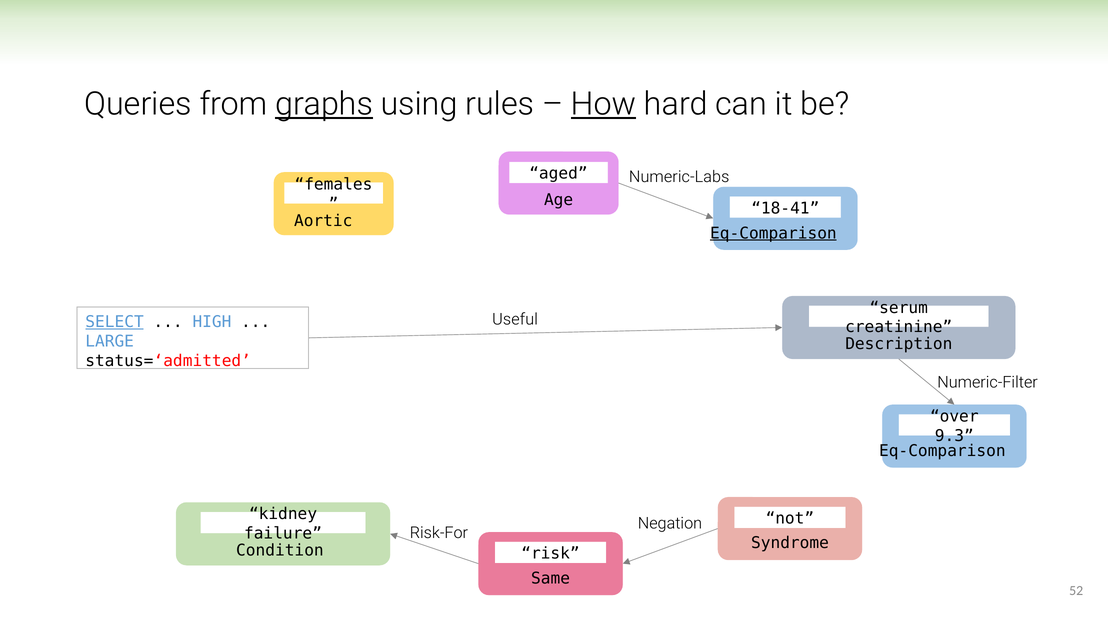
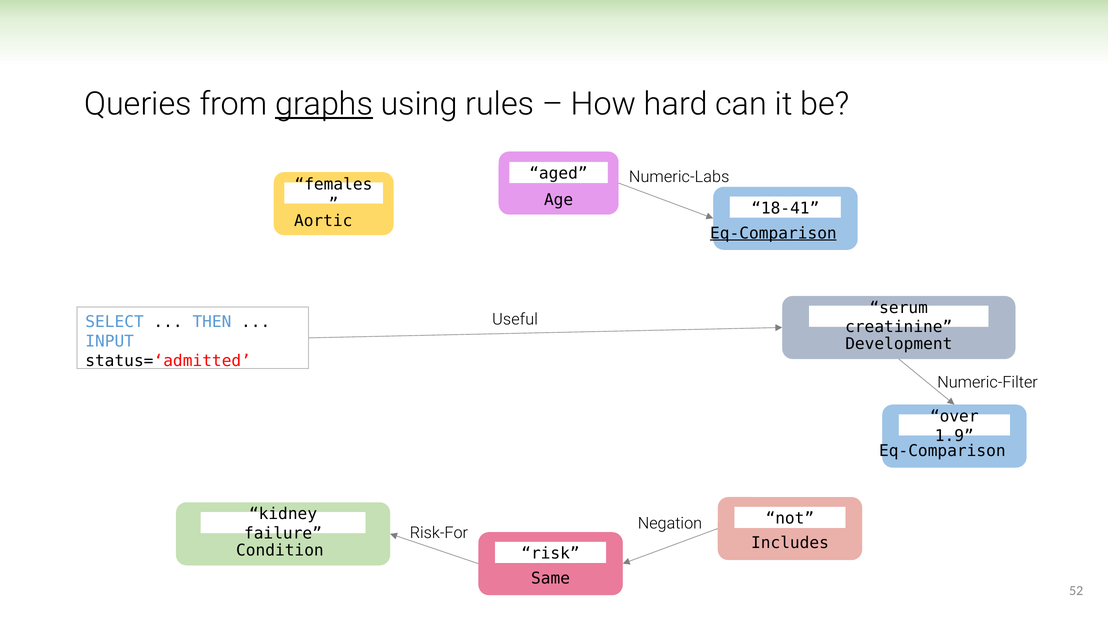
How underline: present -> none
SELECT underline: present -> none
HIGH: HIGH -> THEN
LARGE: LARGE -> INPUT
Description: Description -> Development
9.3: 9.3 -> 1.9
Syndrome: Syndrome -> Includes
